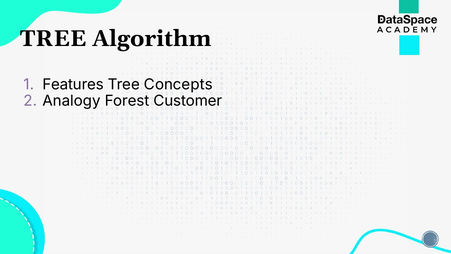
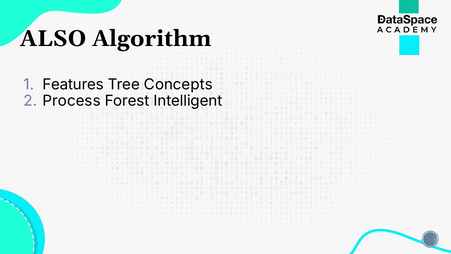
TREE at (53, 39): TREE -> ALSO
Analogy: Analogy -> Process
Customer: Customer -> Intelligent
